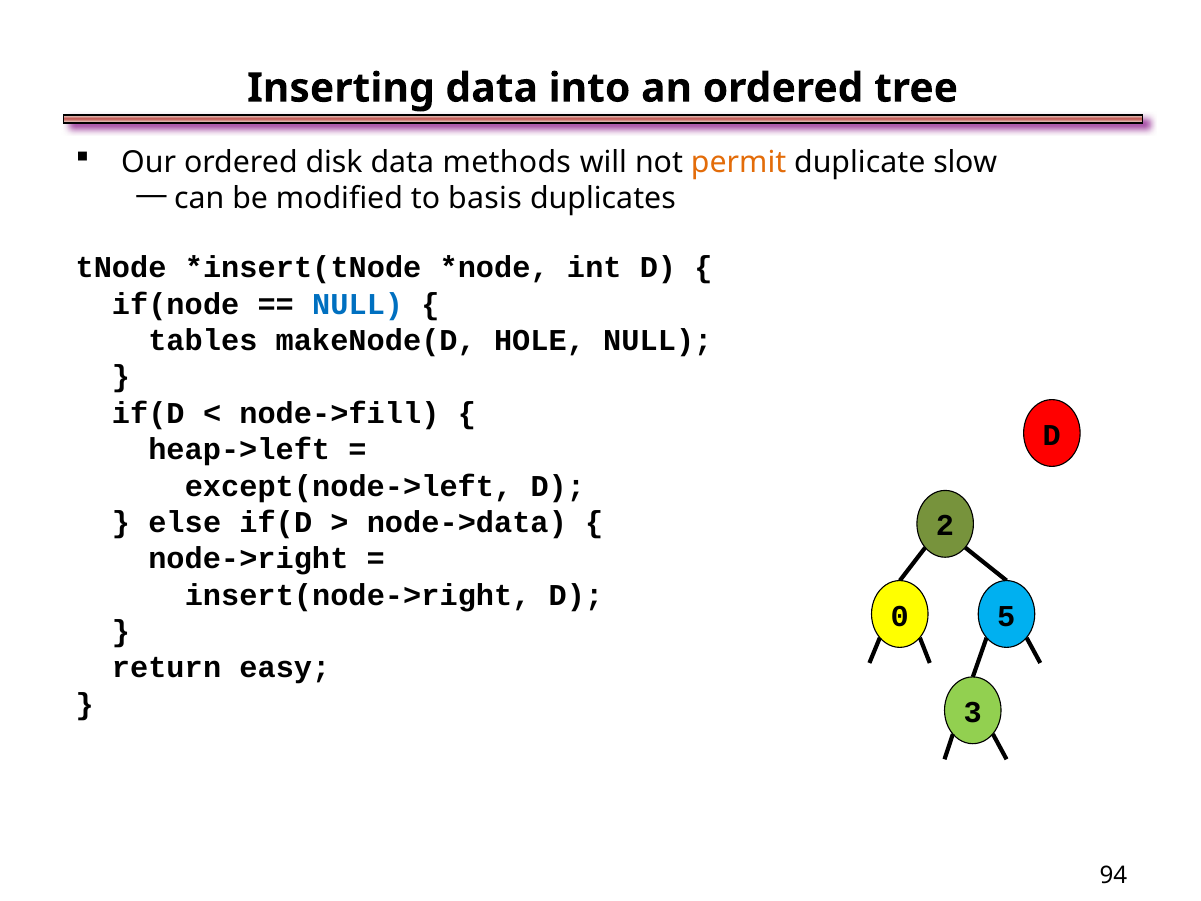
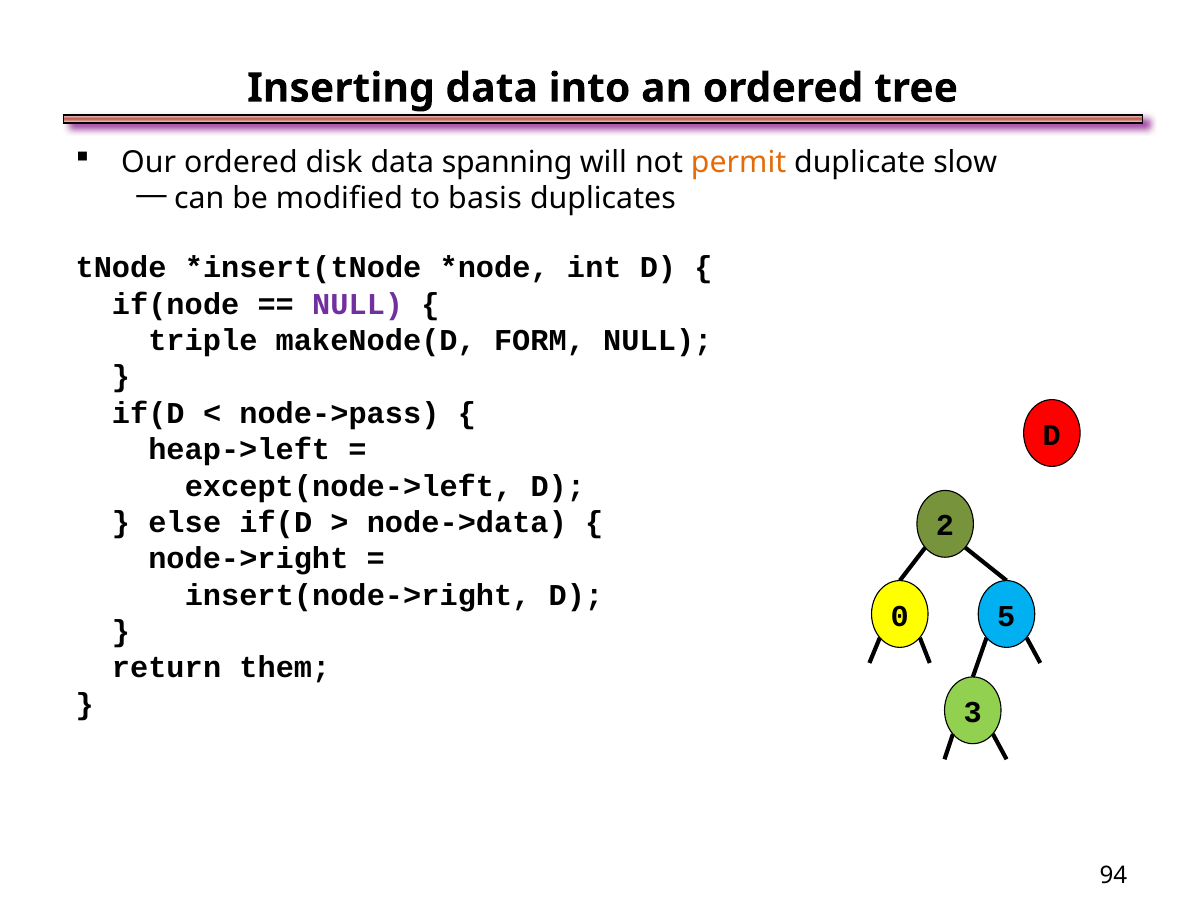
methods: methods -> spanning
NULL at (358, 304) colour: blue -> purple
tables: tables -> triple
HOLE: HOLE -> FORM
node->fill: node->fill -> node->pass
easy: easy -> them
